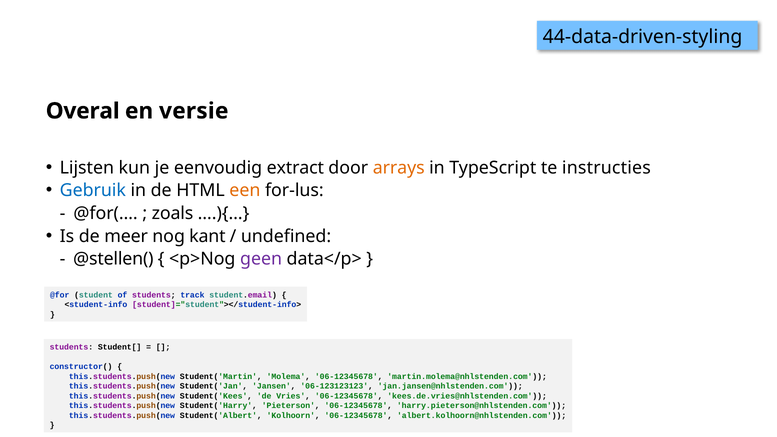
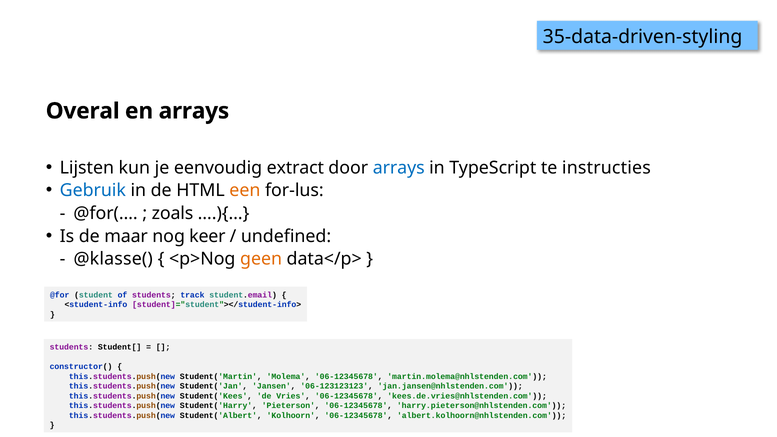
44-data-driven-styling: 44-data-driven-styling -> 35-data-driven-styling
en versie: versie -> arrays
arrays at (399, 168) colour: orange -> blue
meer: meer -> maar
kant: kant -> keer
@stellen(: @stellen( -> @klasse(
geen colour: purple -> orange
